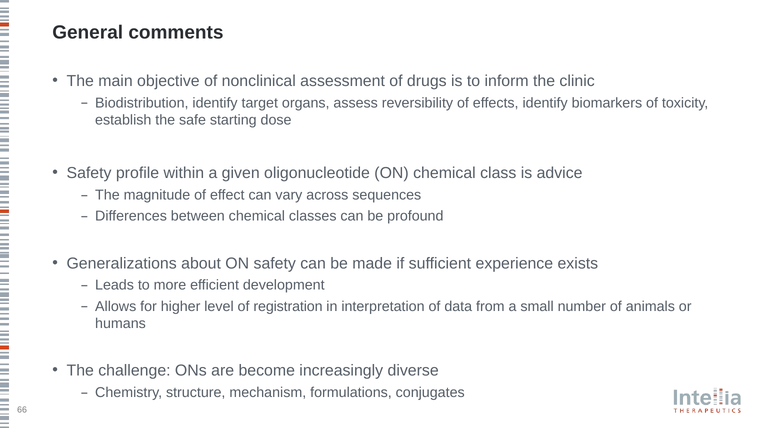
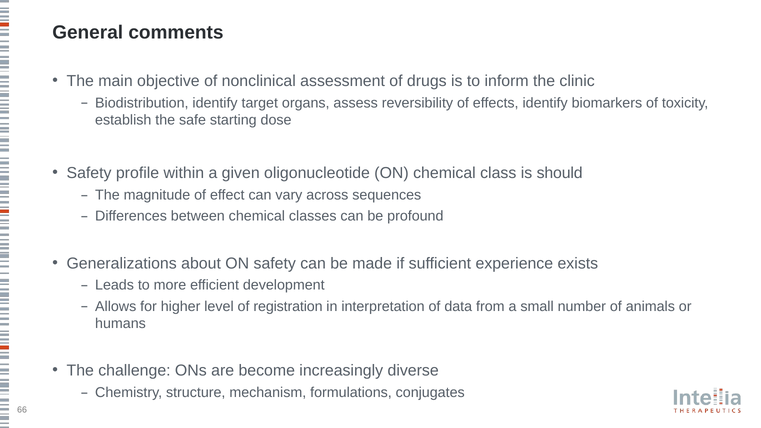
advice: advice -> should
